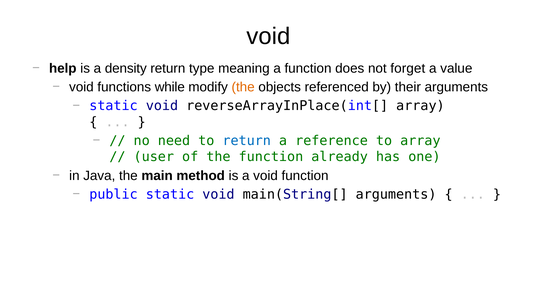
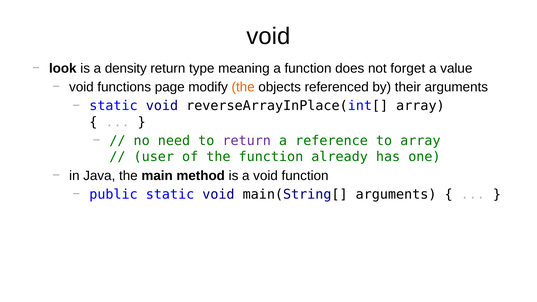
help: help -> look
while: while -> page
return at (247, 141) colour: blue -> purple
